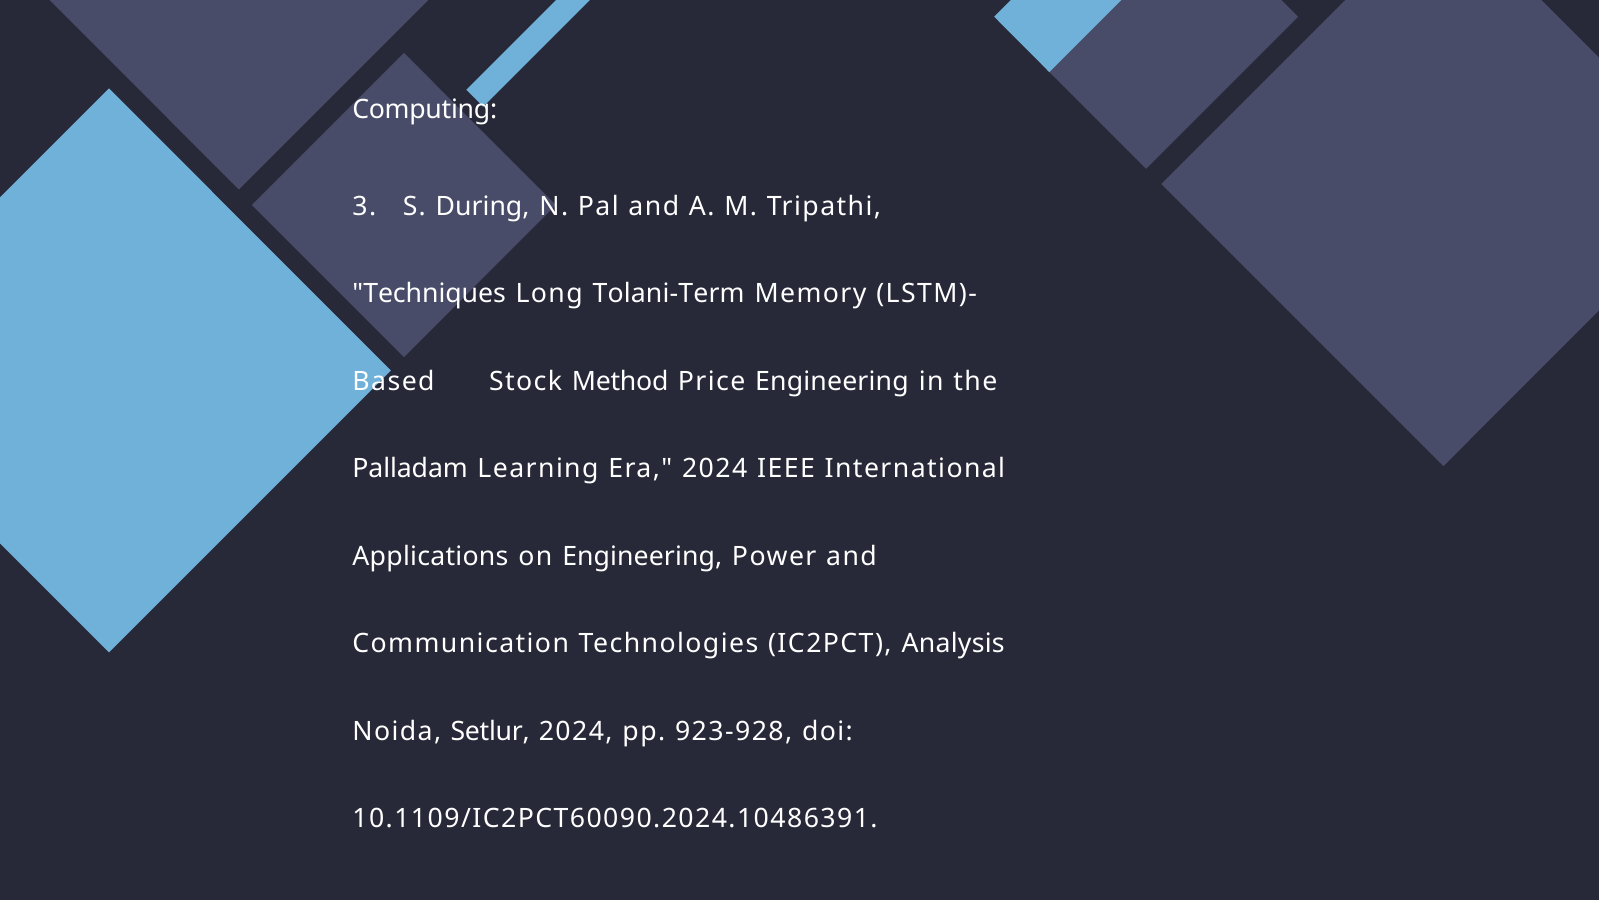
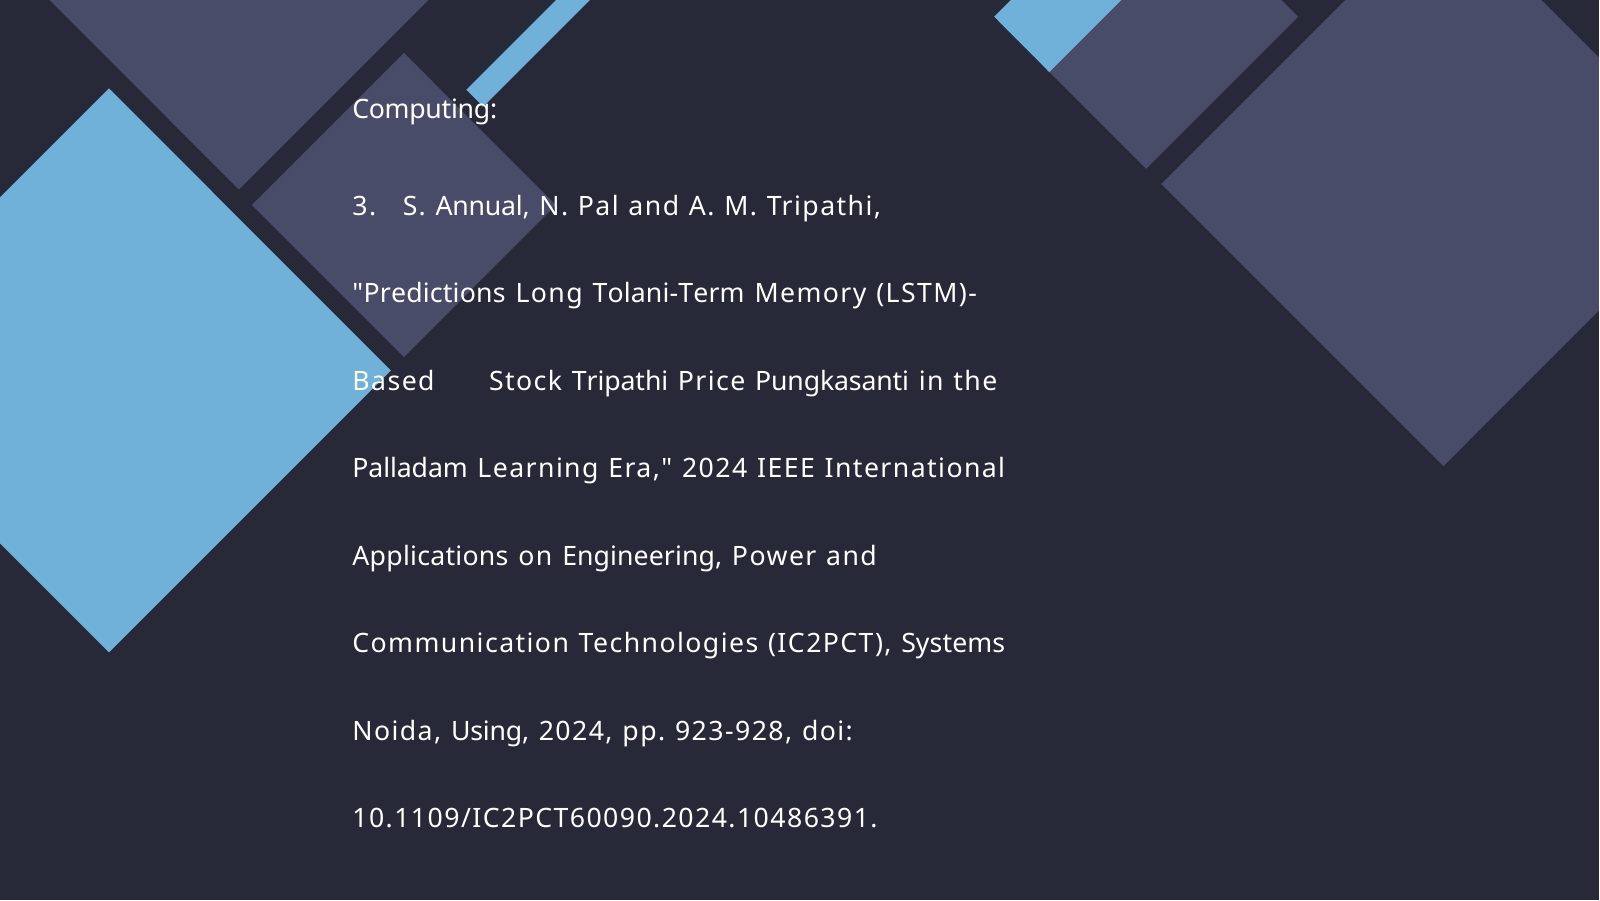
During: During -> Annual
Techniques at (429, 294): Techniques -> Predictions
Stock Method: Method -> Tripathi
Price Engineering: Engineering -> Pungkasanti
IC2PCT Analysis: Analysis -> Systems
Noida Setlur: Setlur -> Using
